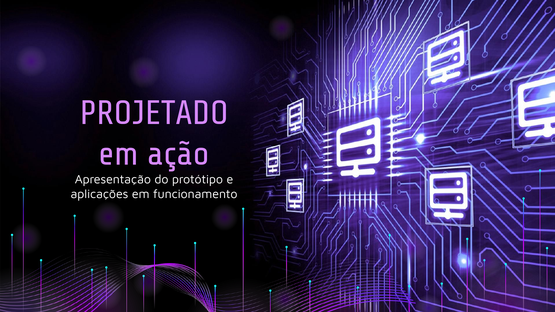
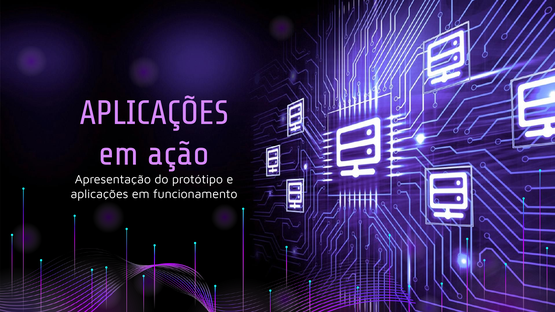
PROJETADO at (154, 113): PROJETADO -> APLICAÇÕES
